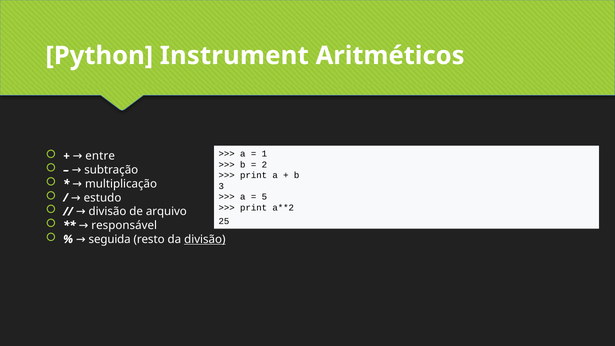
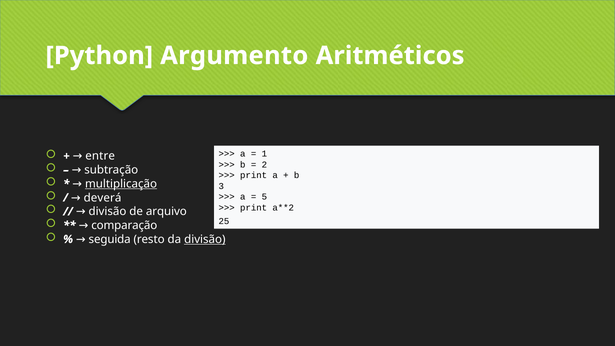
Instrument: Instrument -> Argumento
multiplicação underline: none -> present
estudo: estudo -> deverá
responsável: responsável -> comparação
